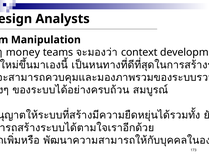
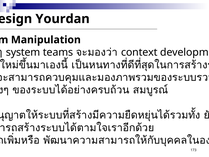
Analysts: Analysts -> Yourdan
money: money -> system
